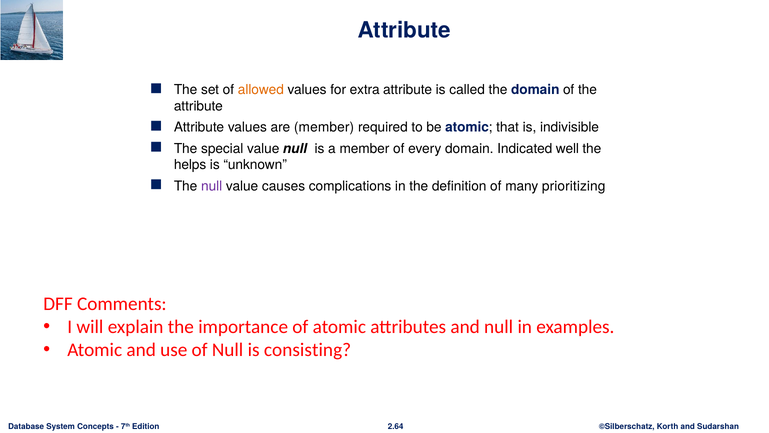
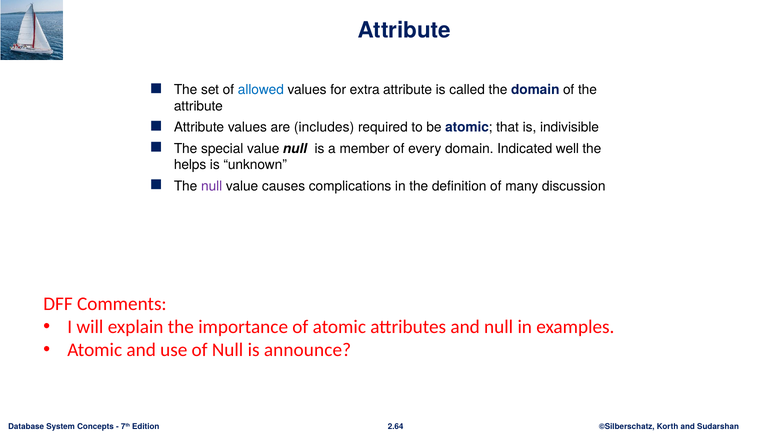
allowed colour: orange -> blue
are member: member -> includes
prioritizing: prioritizing -> discussion
consisting: consisting -> announce
